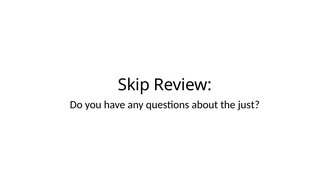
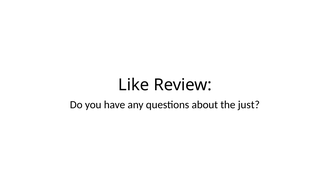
Skip: Skip -> Like
